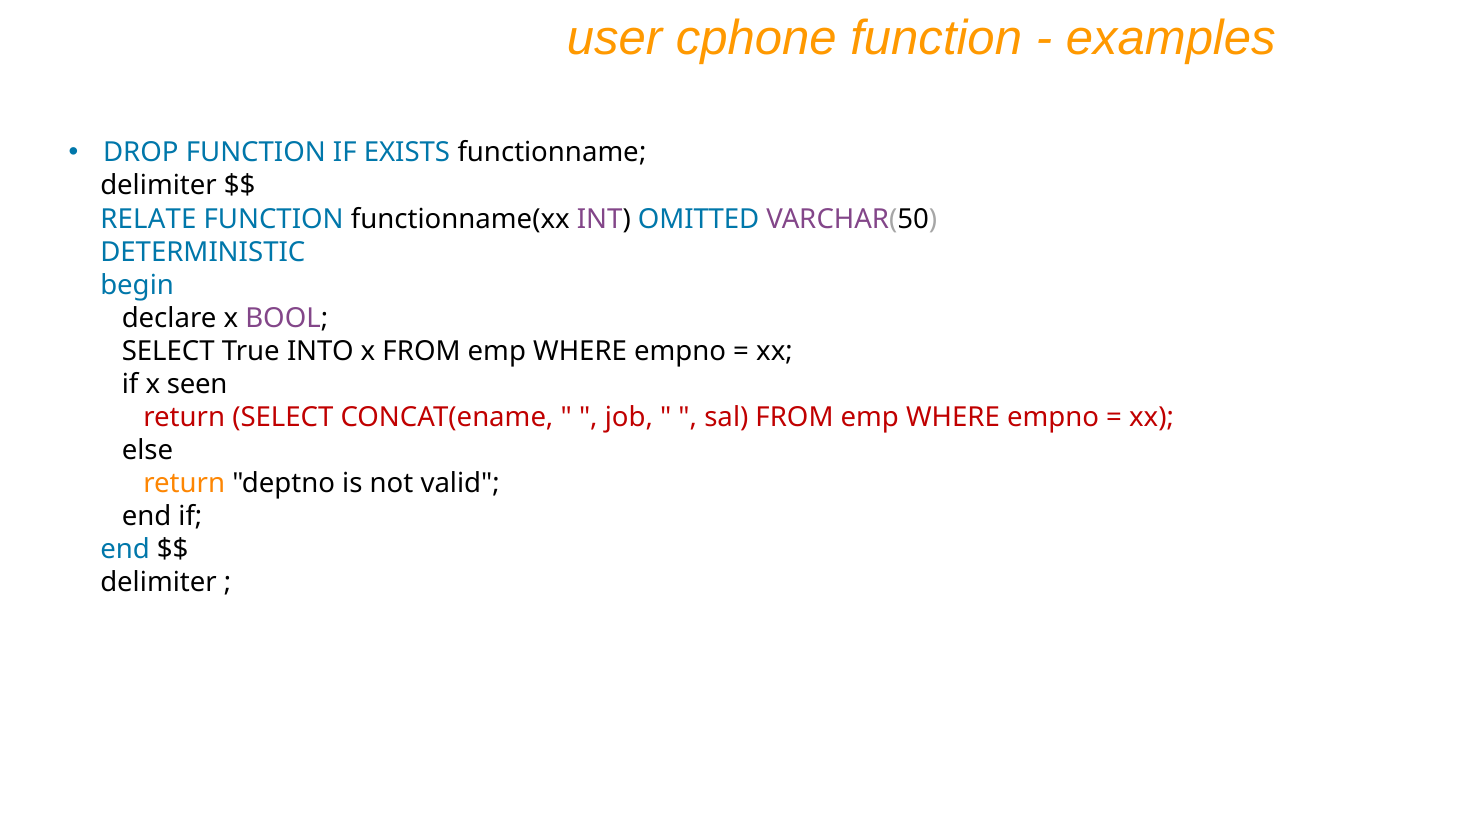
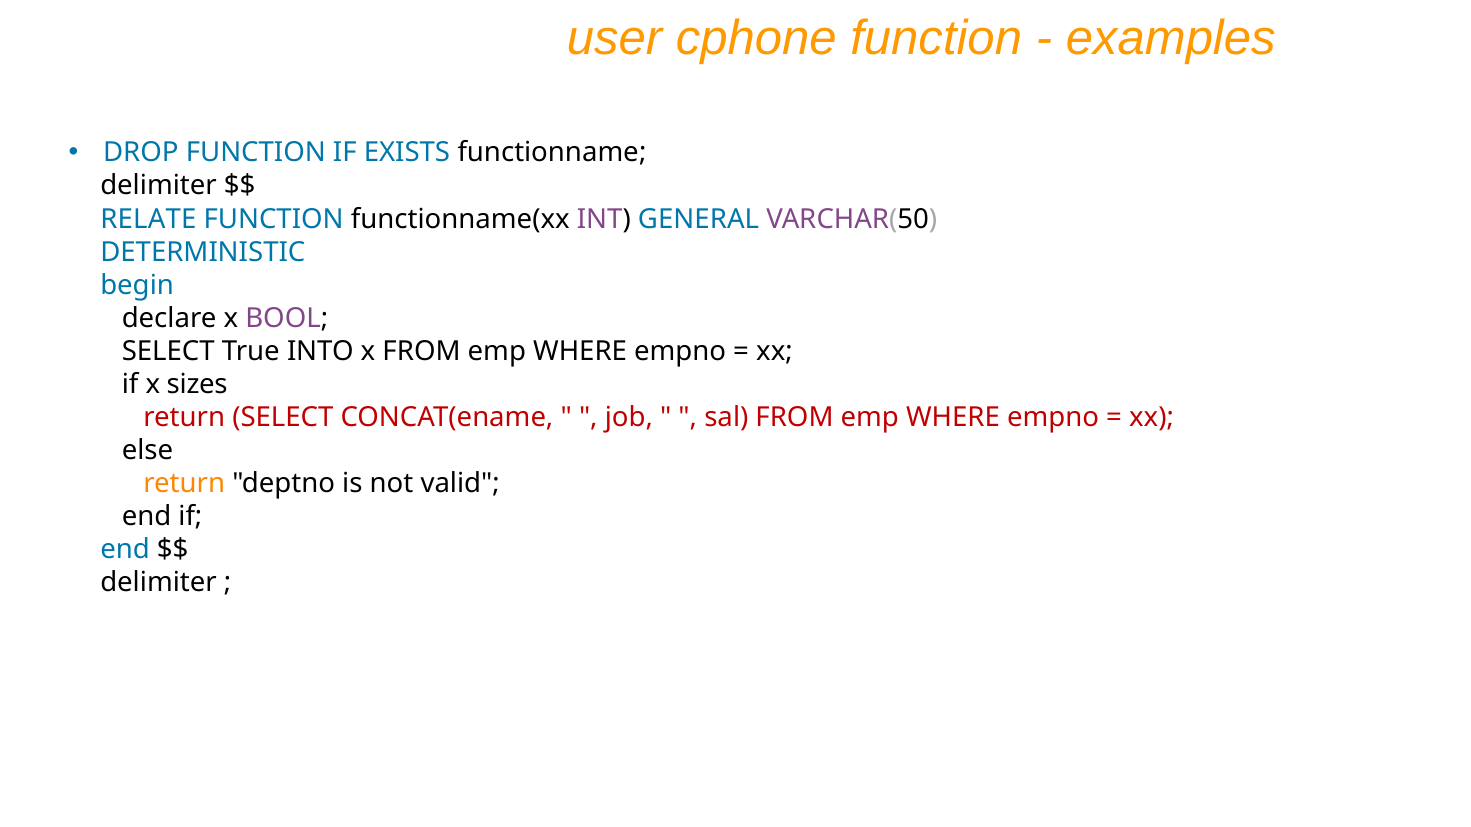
OMITTED: OMITTED -> GENERAL
seen: seen -> sizes
